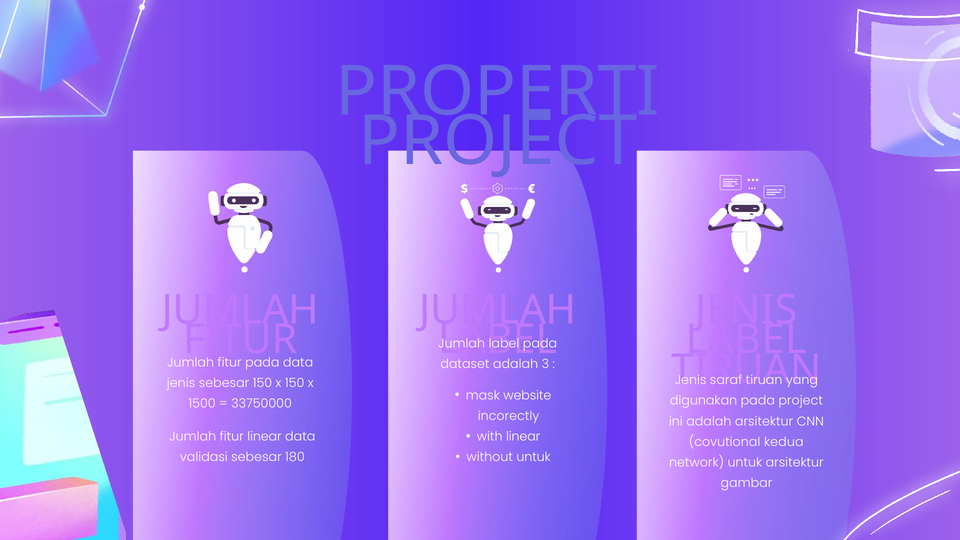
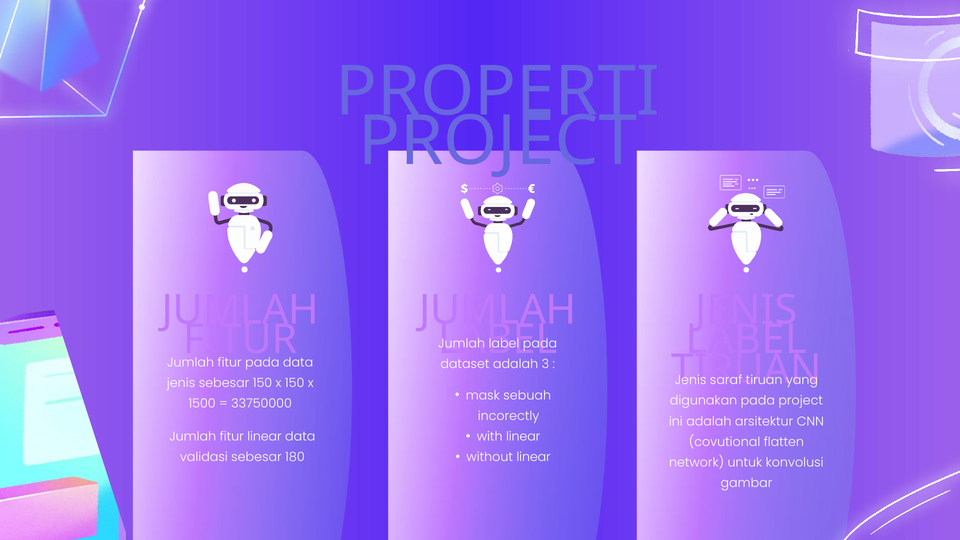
website: website -> sebuah
kedua: kedua -> flatten
without untuk: untuk -> linear
untuk arsitektur: arsitektur -> konvolusi
